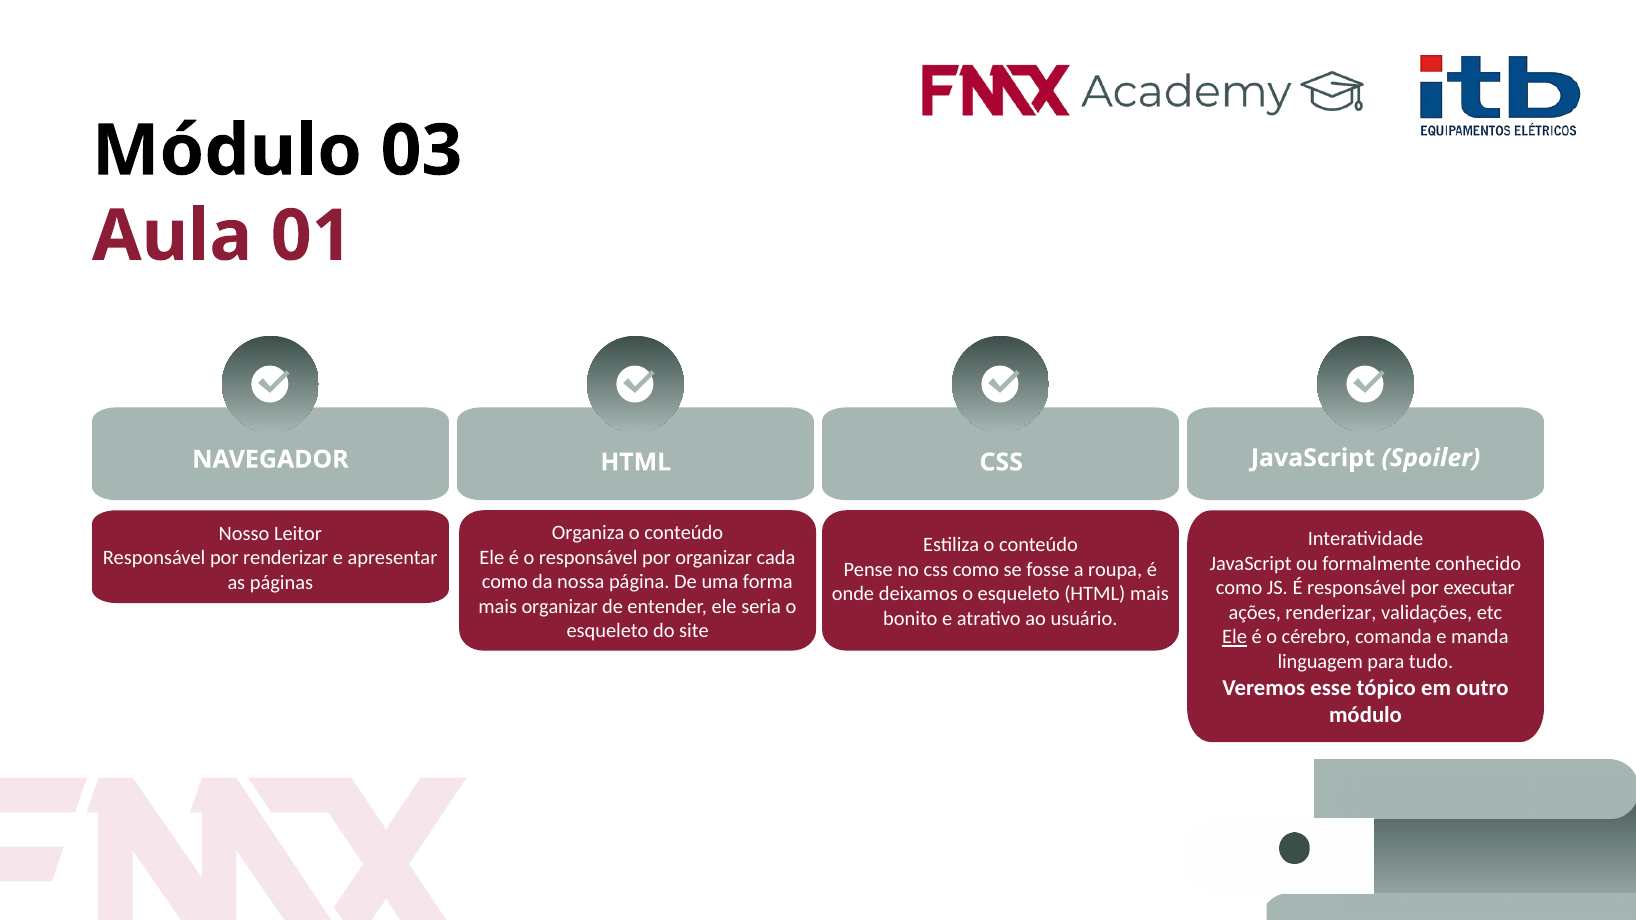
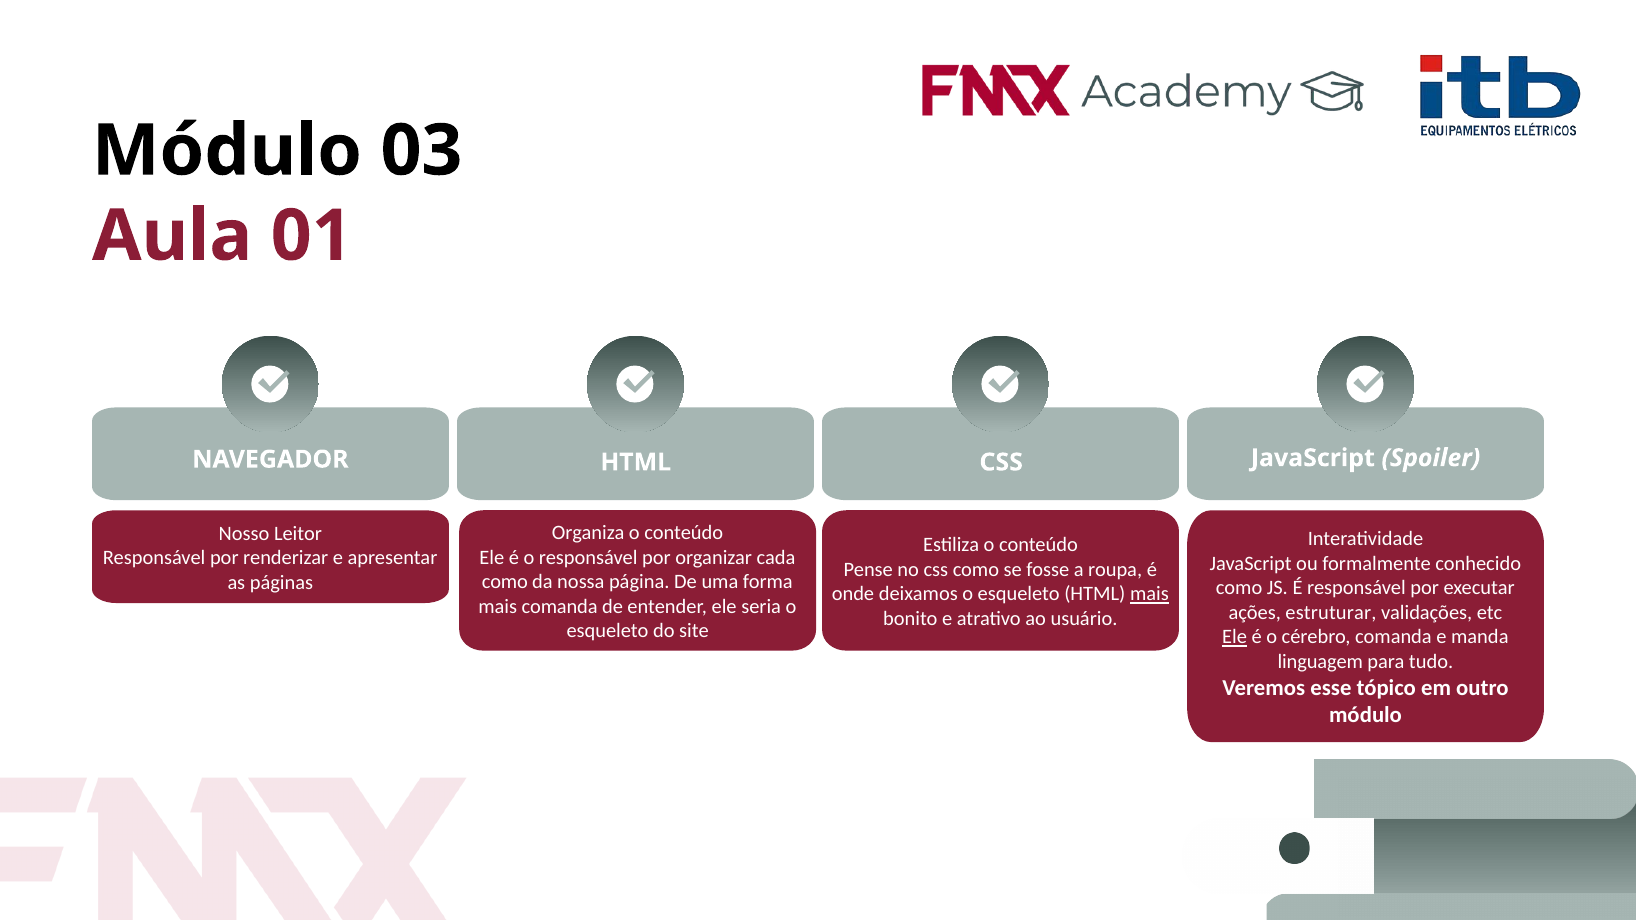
mais at (1150, 594) underline: none -> present
mais organizar: organizar -> comanda
ações renderizar: renderizar -> estruturar
